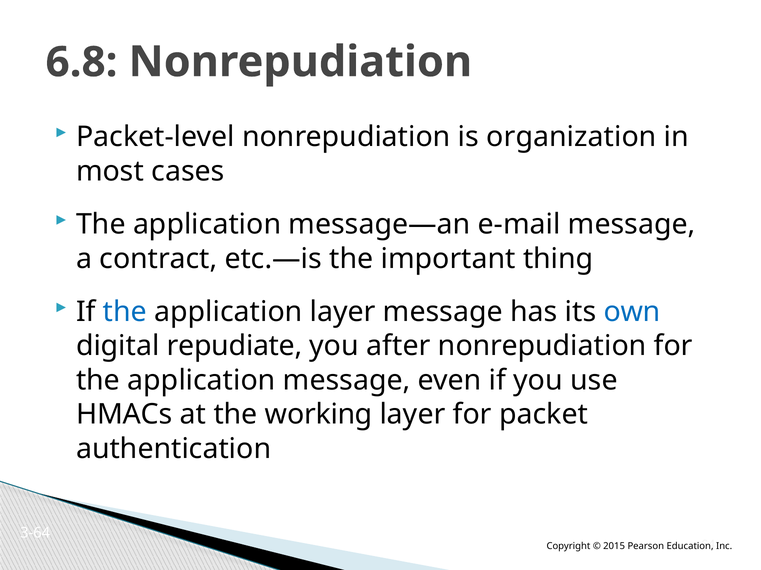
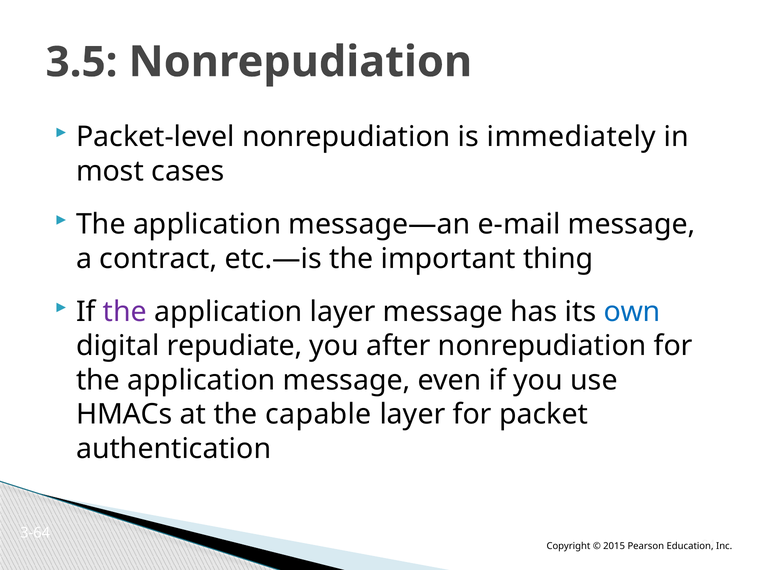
6.8: 6.8 -> 3.5
organization: organization -> immediately
the at (125, 312) colour: blue -> purple
working: working -> capable
